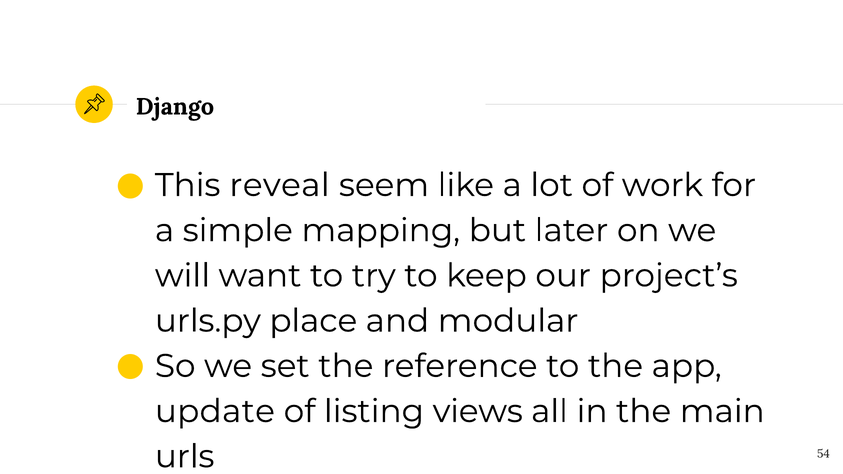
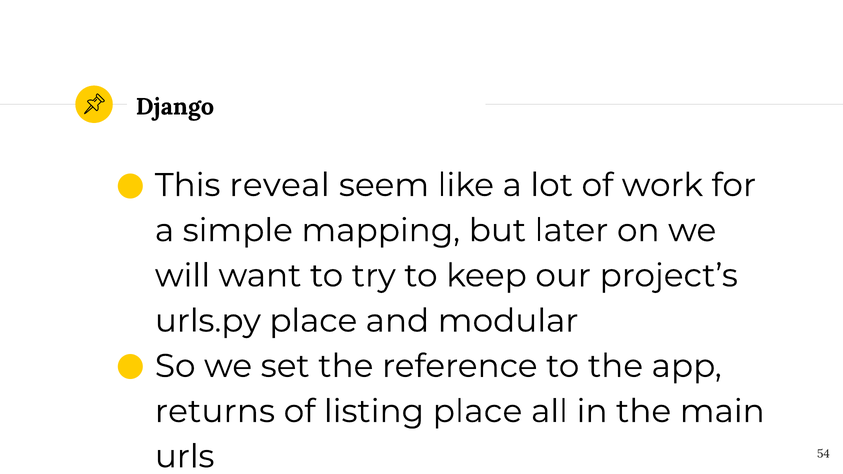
update: update -> returns
listing views: views -> place
